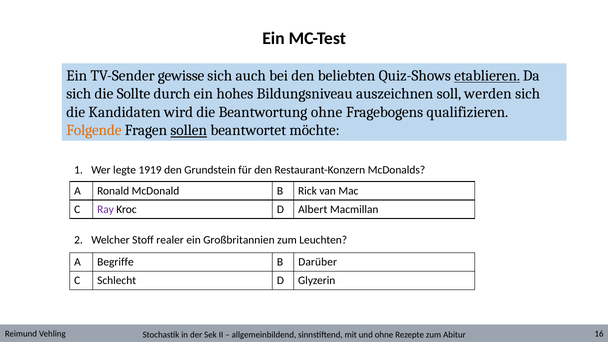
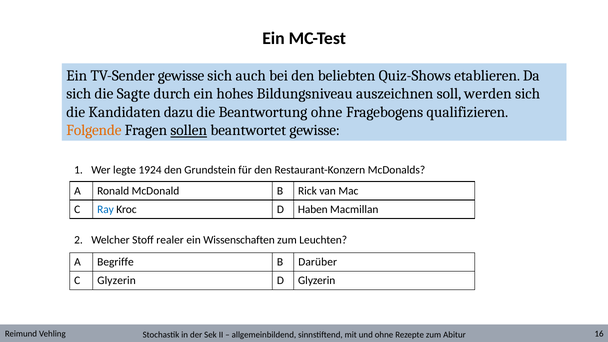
etablieren underline: present -> none
Sollte: Sollte -> Sagte
wird: wird -> dazu
beantwortet möchte: möchte -> gewisse
1919: 1919 -> 1924
Ray colour: purple -> blue
Albert: Albert -> Haben
Großbritannien: Großbritannien -> Wissenschaften
C Schlecht: Schlecht -> Glyzerin
